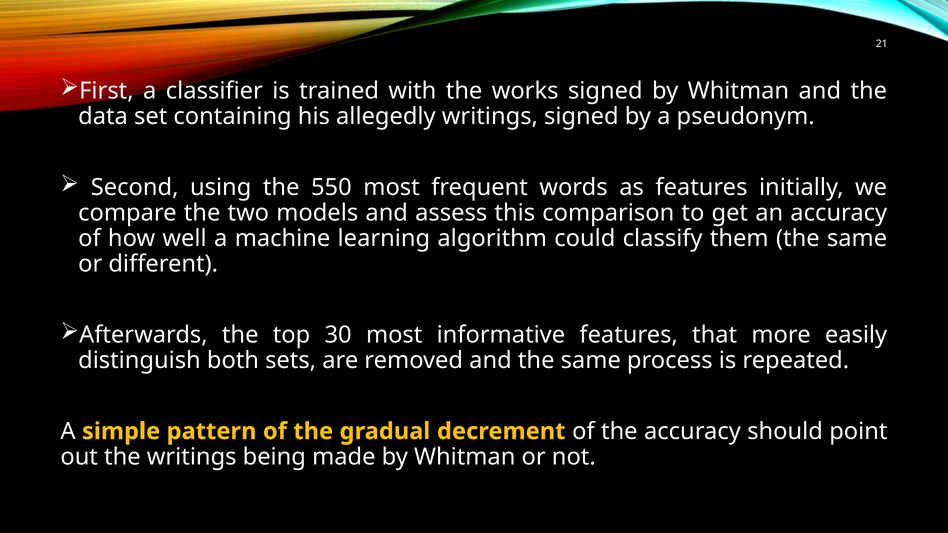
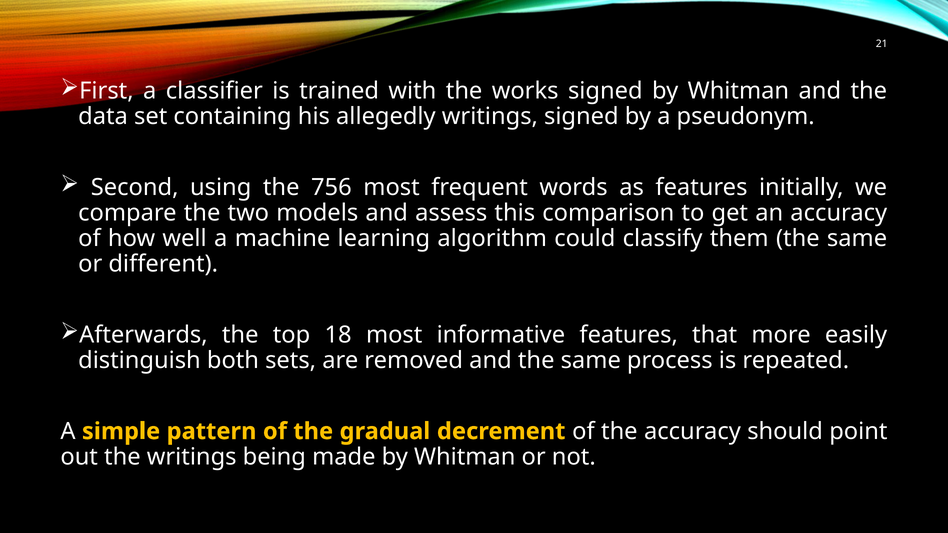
550: 550 -> 756
30: 30 -> 18
